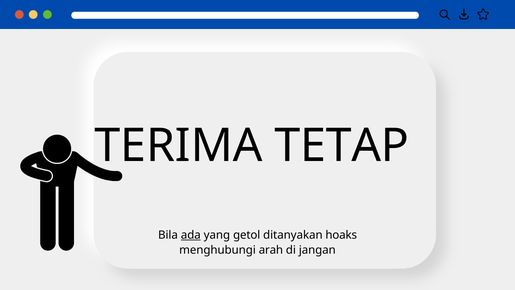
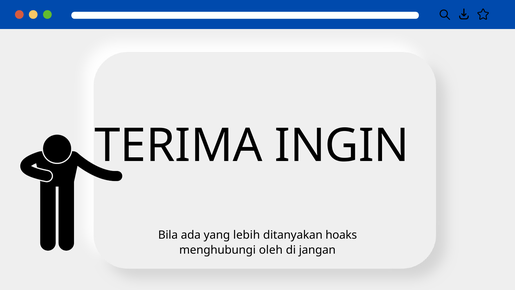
TETAP: TETAP -> INGIN
ada underline: present -> none
getol: getol -> lebih
arah: arah -> oleh
